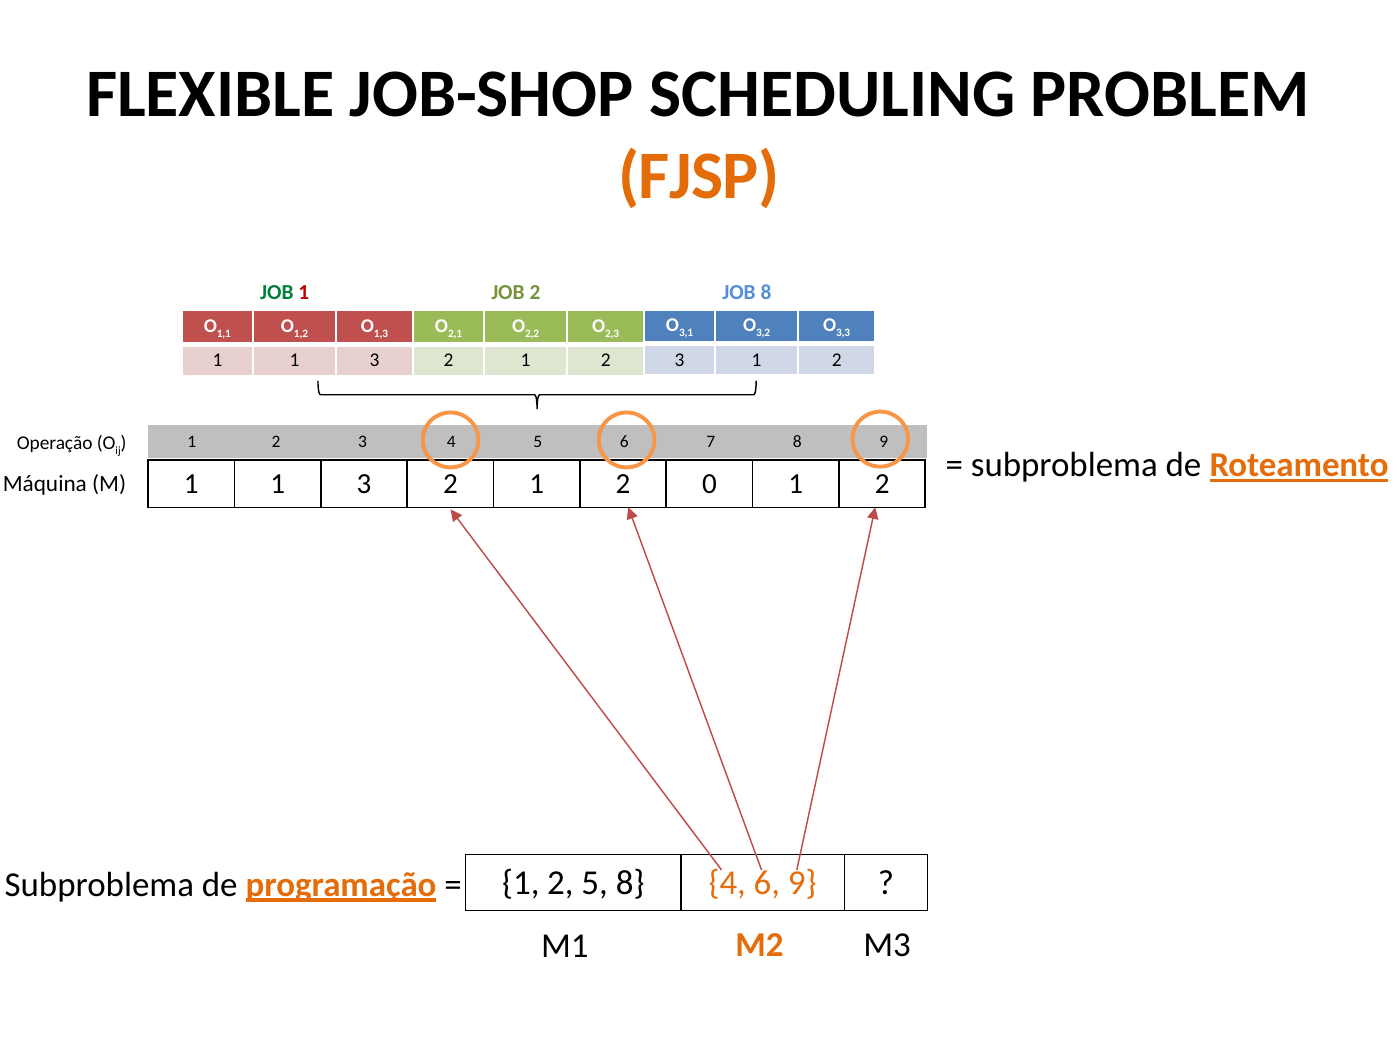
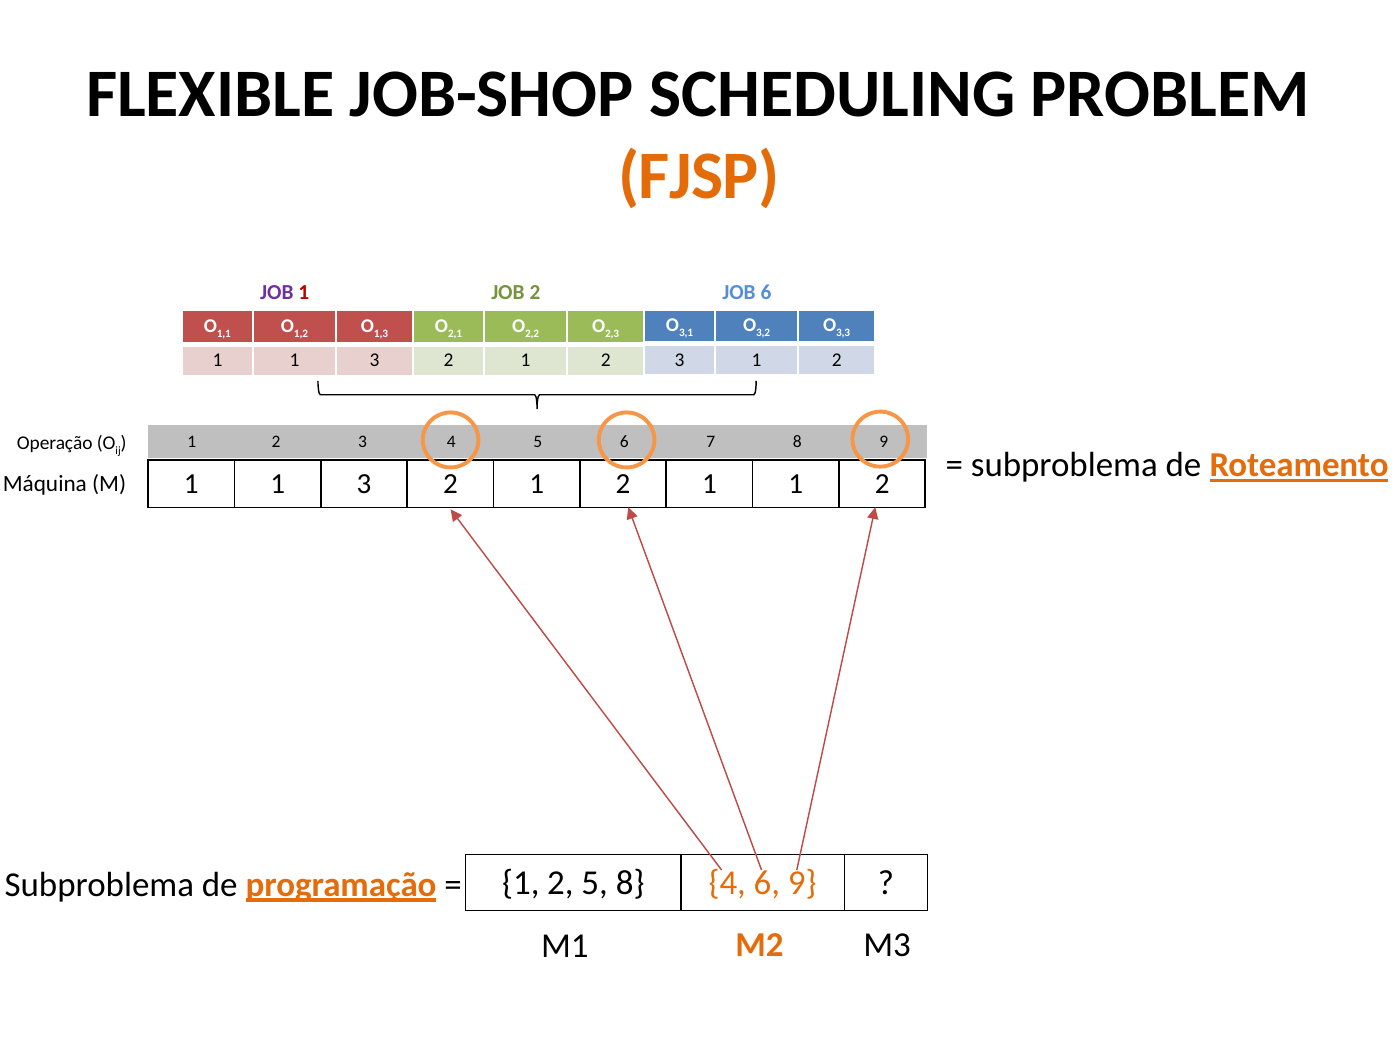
JOB 8: 8 -> 6
JOB at (277, 293) colour: green -> purple
1 2 0: 0 -> 1
